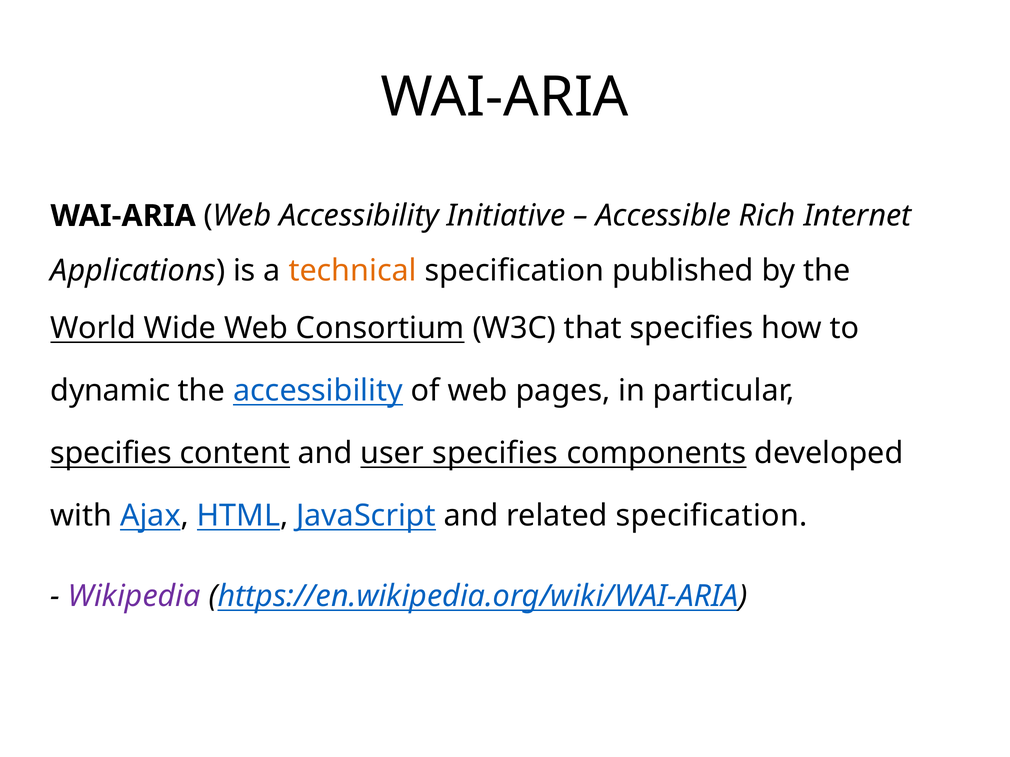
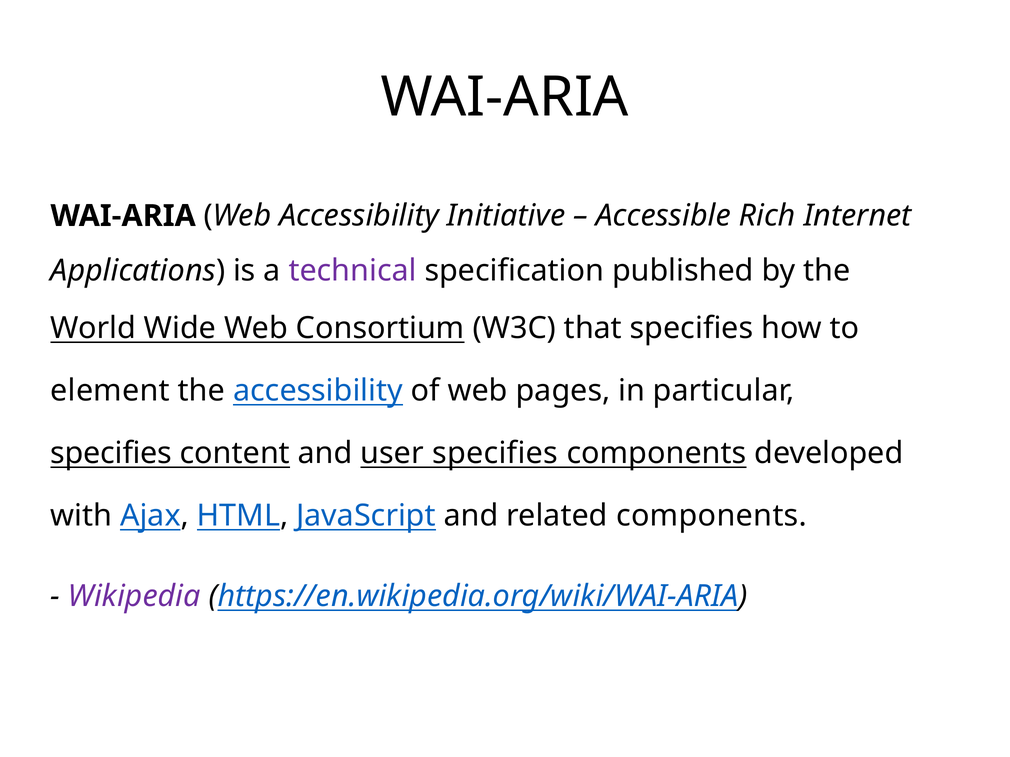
technical colour: orange -> purple
dynamic: dynamic -> element
related specification: specification -> components
